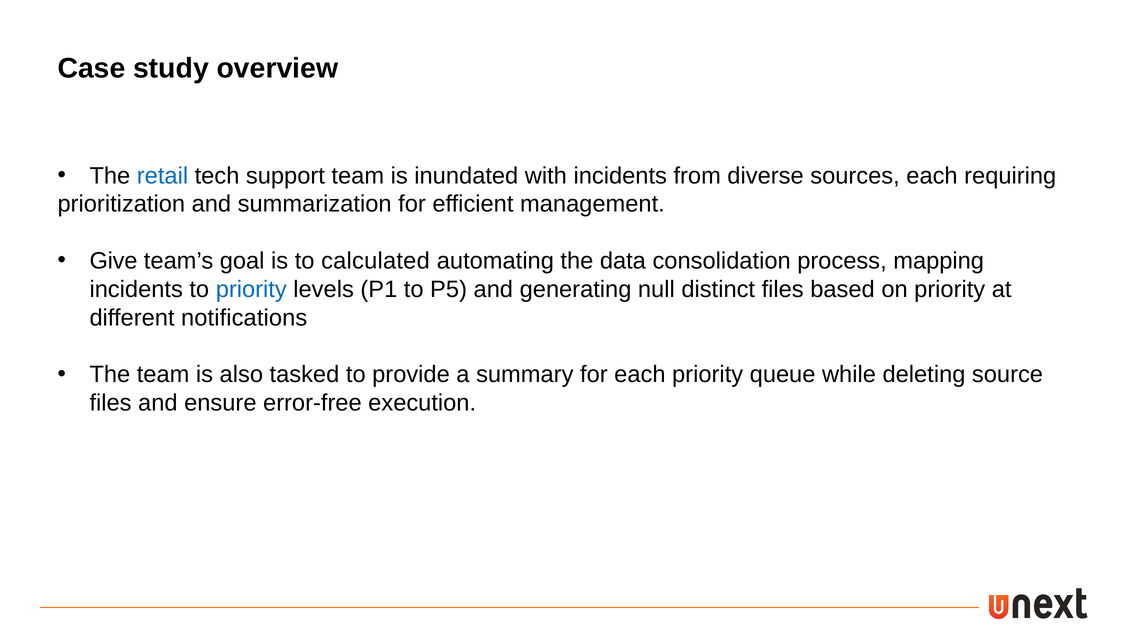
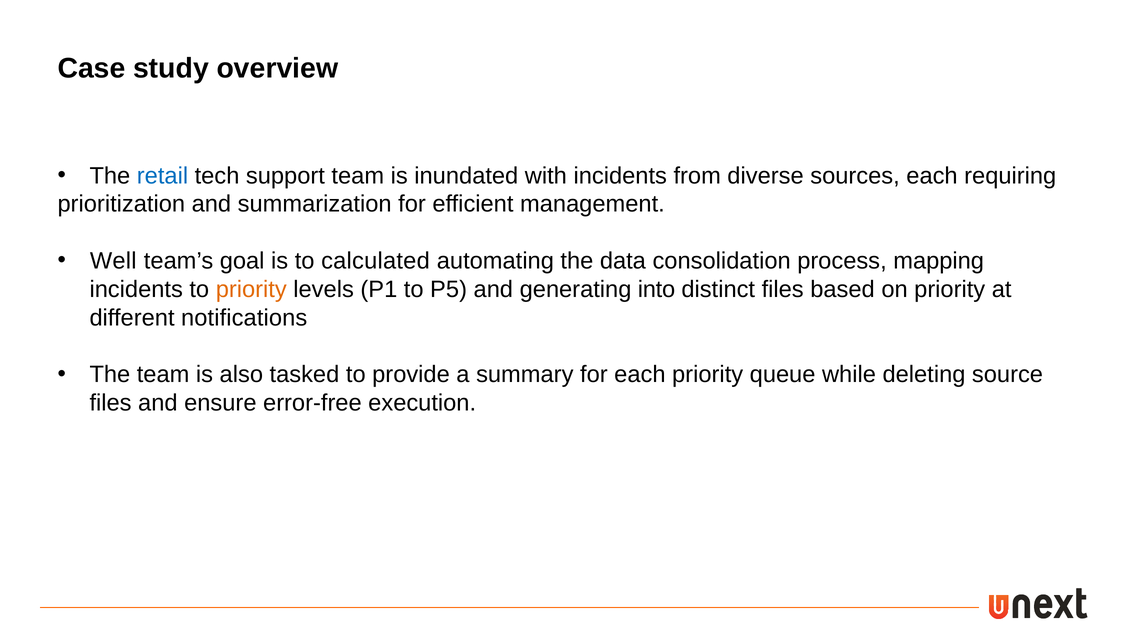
Give: Give -> Well
priority at (251, 289) colour: blue -> orange
null: null -> into
